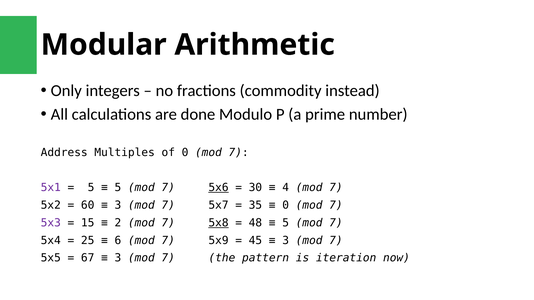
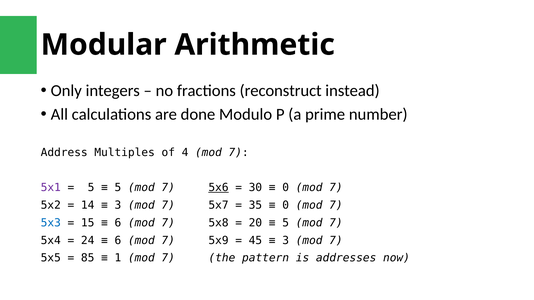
commodity: commodity -> reconstruct
of 0: 0 -> 4
4 at (286, 188): 4 -> 0
60: 60 -> 14
5x3 colour: purple -> blue
2 at (118, 223): 2 -> 6
5x8 underline: present -> none
48: 48 -> 20
25: 25 -> 24
67: 67 -> 85
3 at (118, 258): 3 -> 1
iteration: iteration -> addresses
